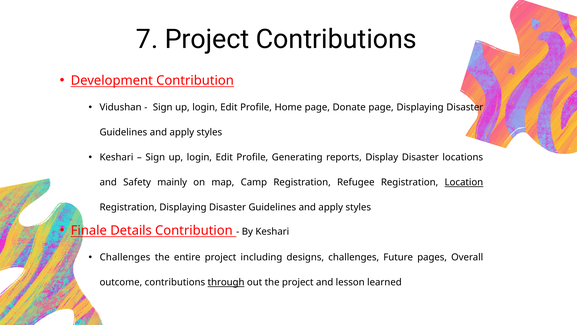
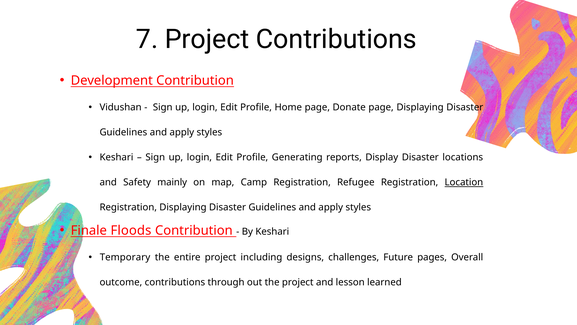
Details: Details -> Floods
Challenges at (125, 257): Challenges -> Temporary
through underline: present -> none
